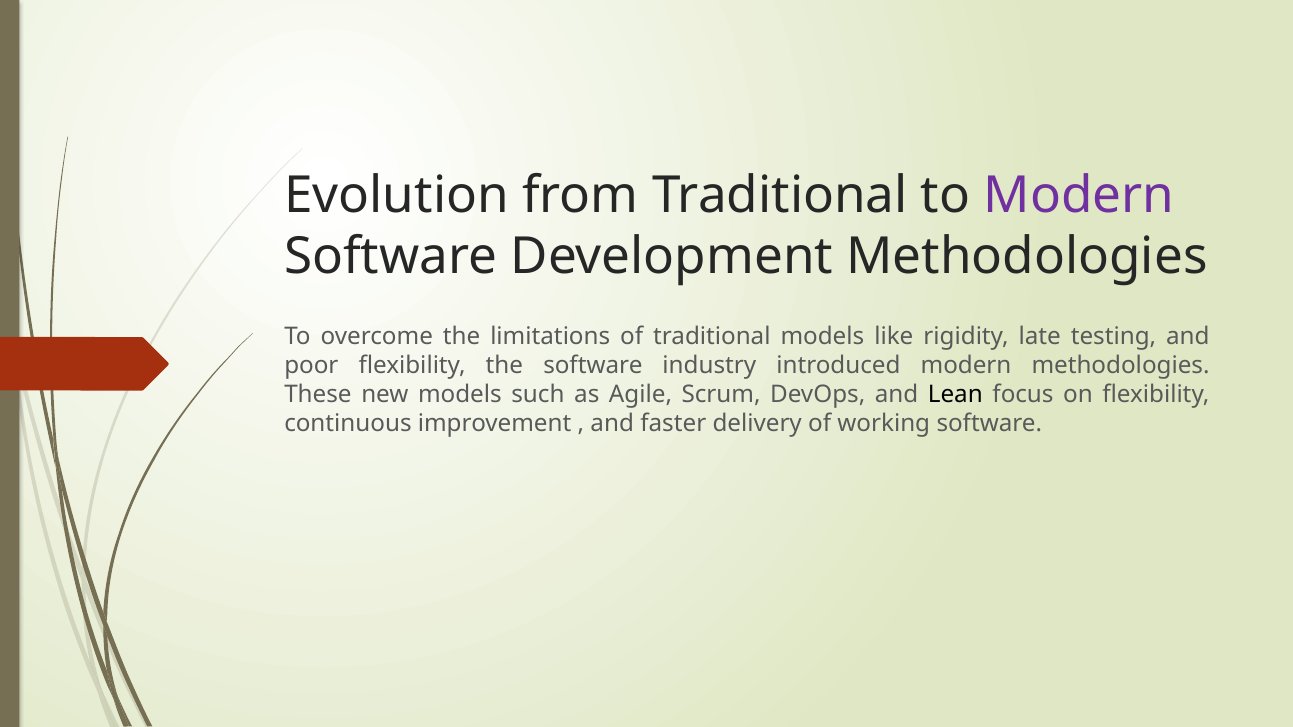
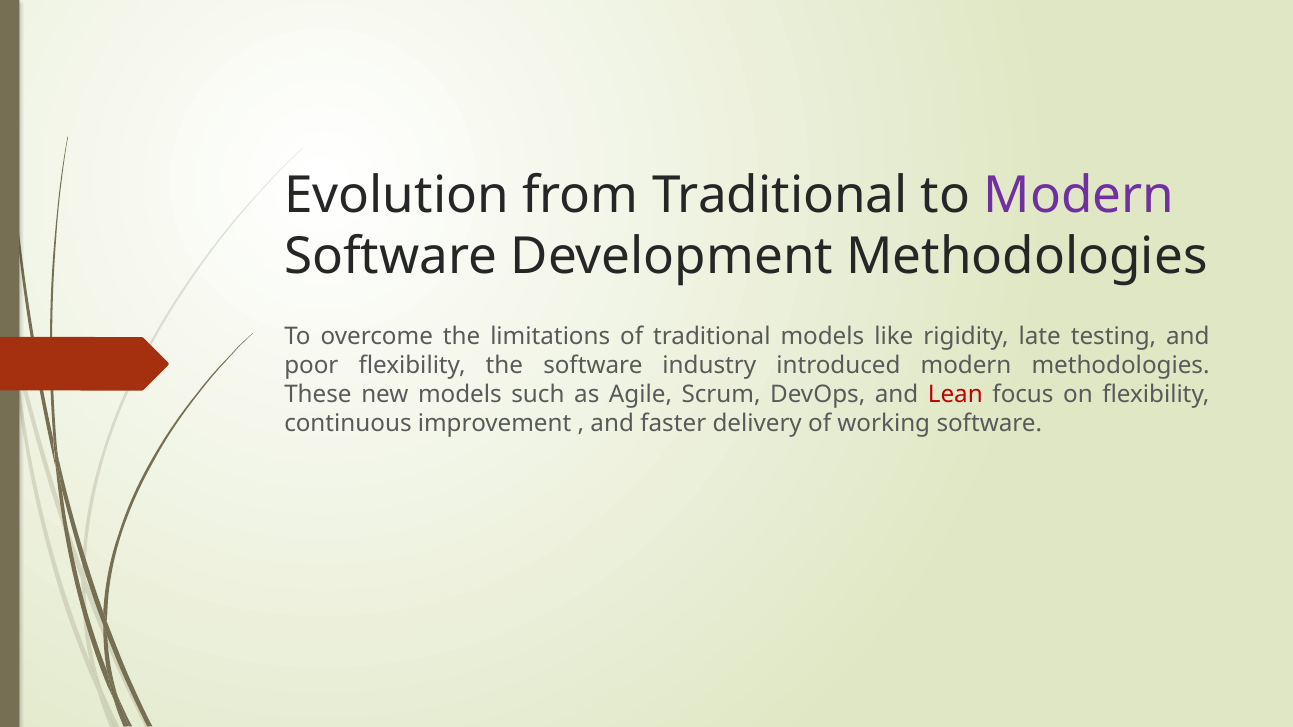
Lean colour: black -> red
